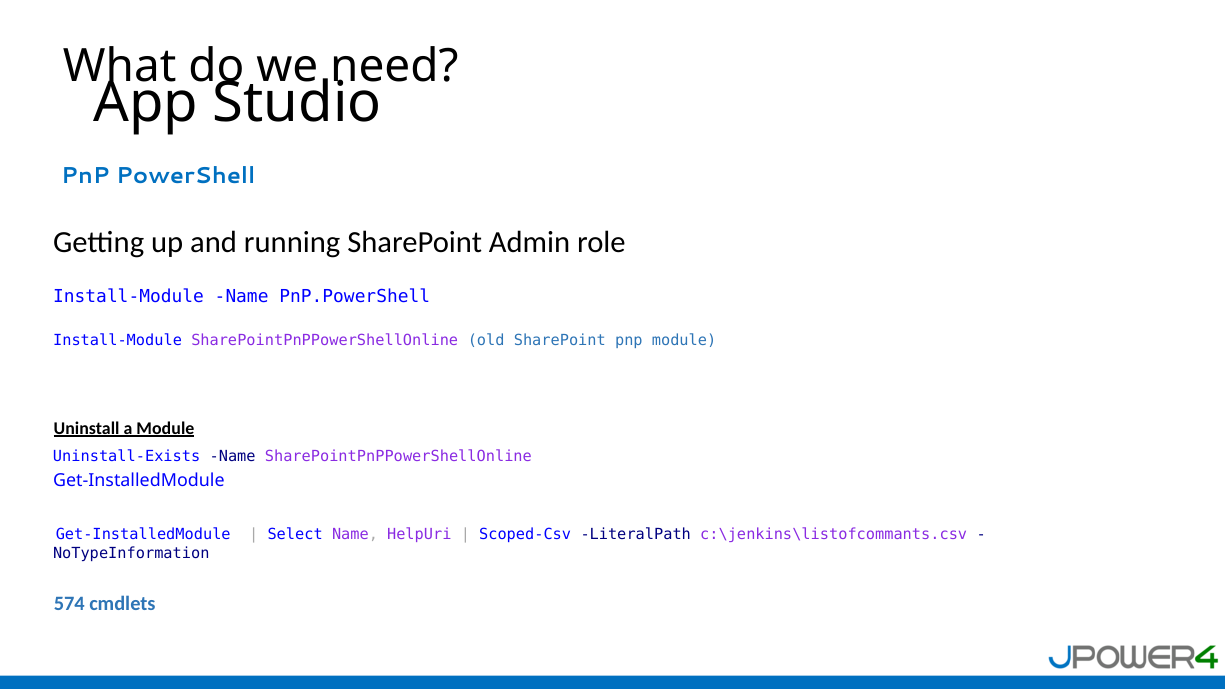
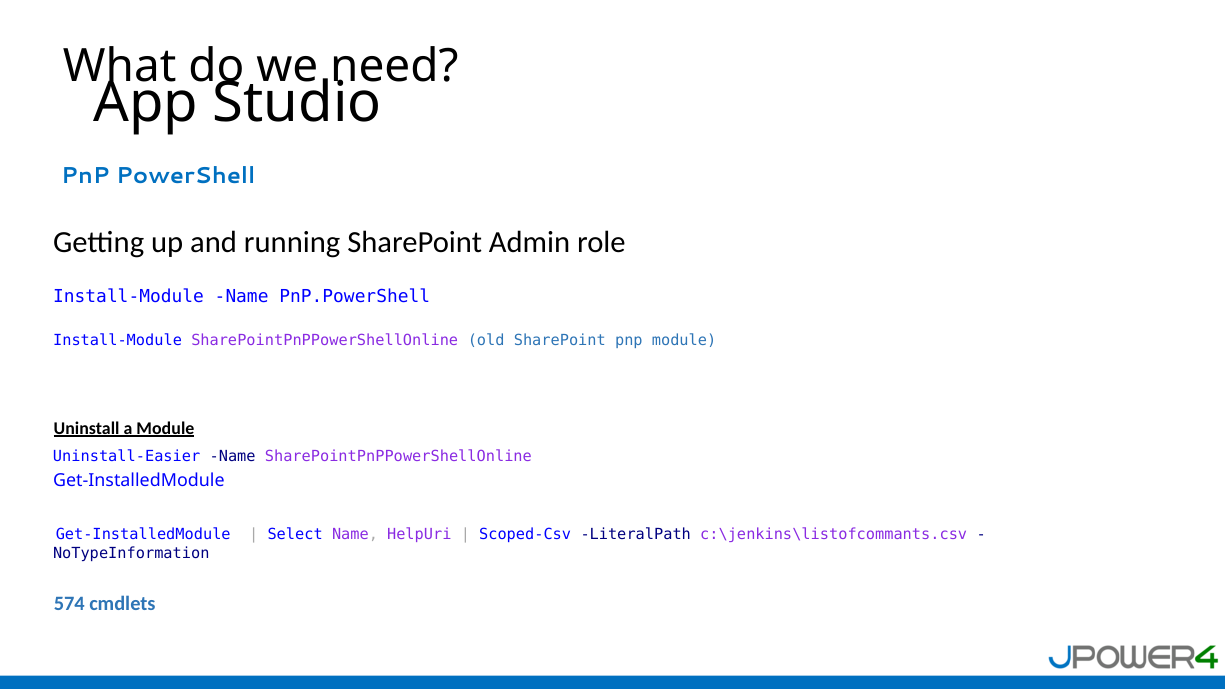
Uninstall-Exists: Uninstall-Exists -> Uninstall-Easier
